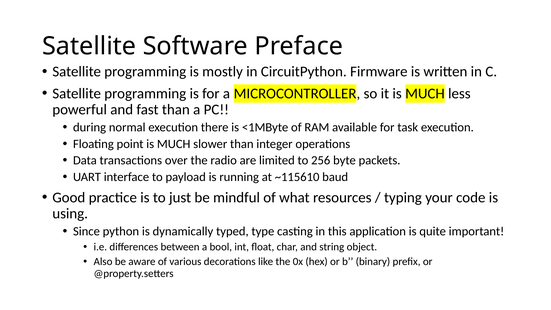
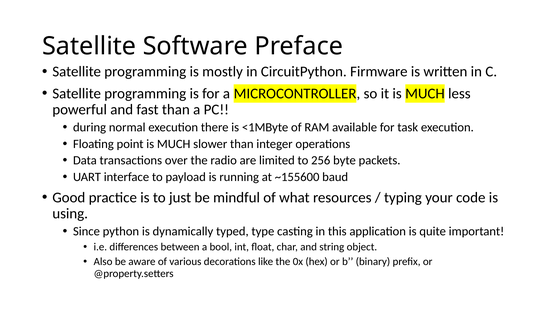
~115610: ~115610 -> ~155600
